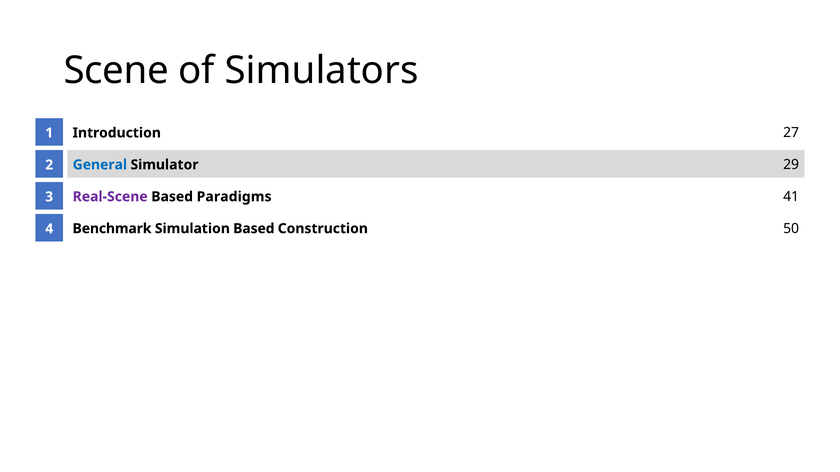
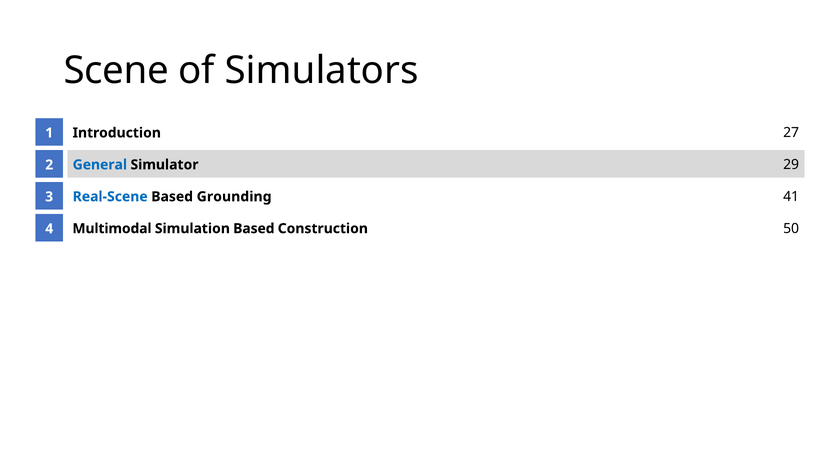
Real-Scene colour: purple -> blue
Paradigms: Paradigms -> Grounding
Benchmark: Benchmark -> Multimodal
